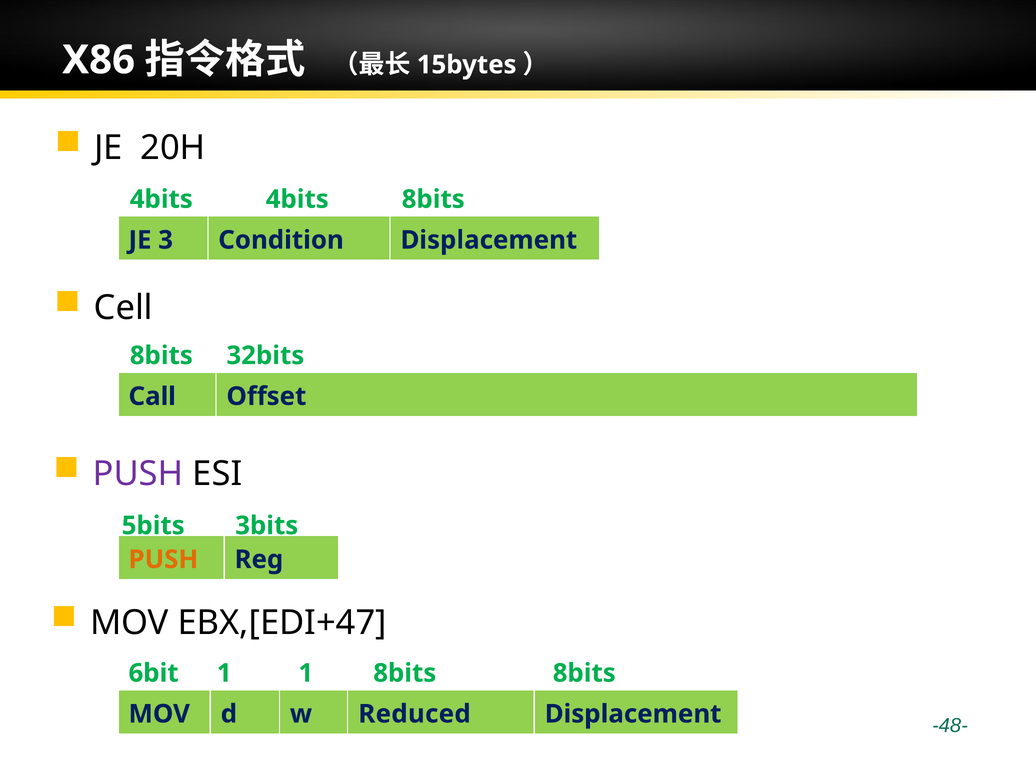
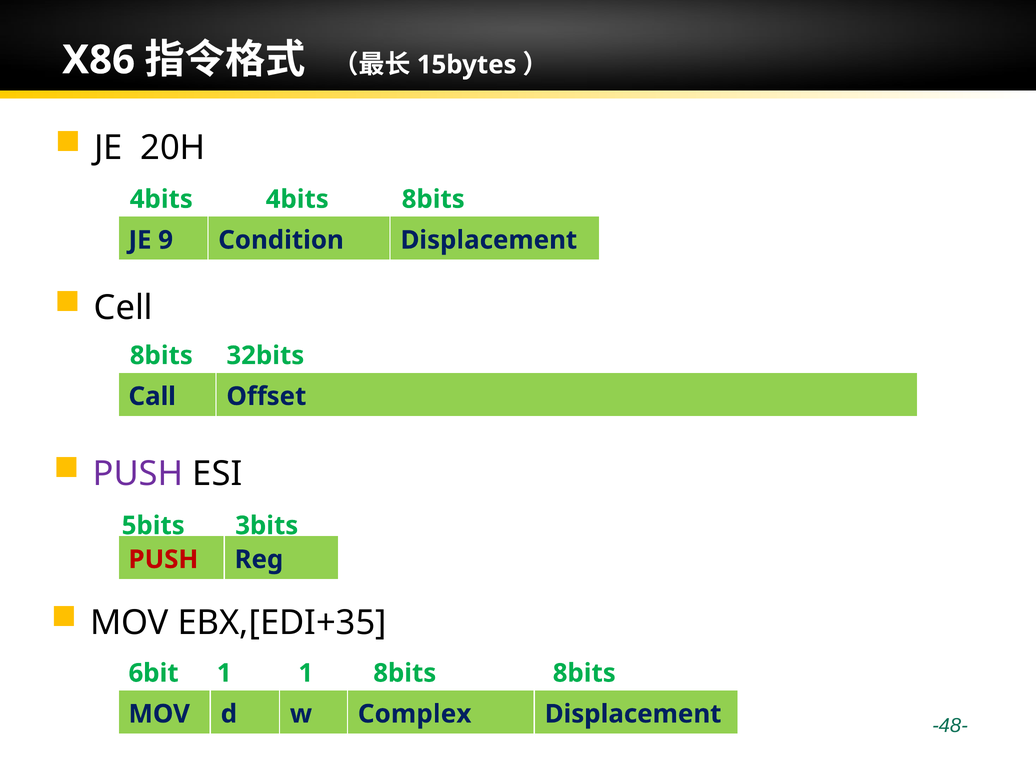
3: 3 -> 9
PUSH at (163, 559) colour: orange -> red
EBX,[EDI+47: EBX,[EDI+47 -> EBX,[EDI+35
Reduced: Reduced -> Complex
